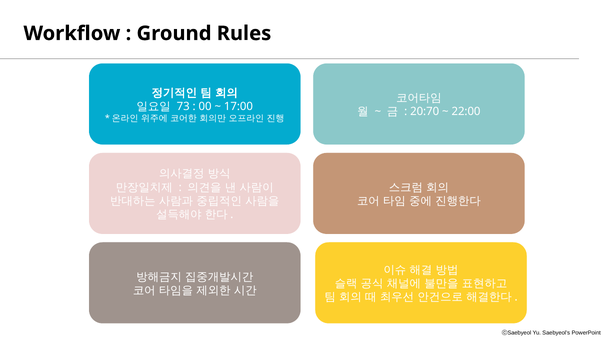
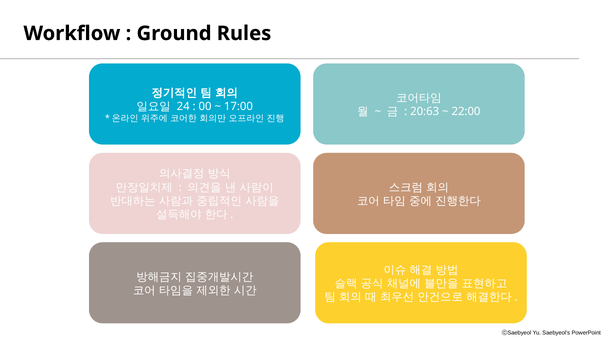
73: 73 -> 24
20:70: 20:70 -> 20:63
